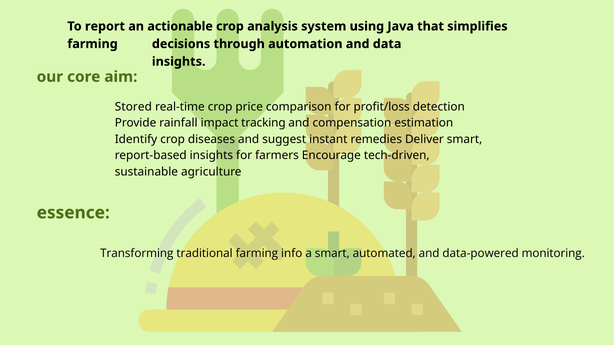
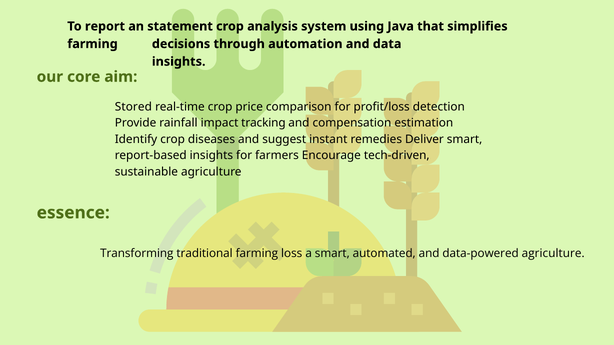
actionable: actionable -> statement
info: info -> loss
data-powered monitoring: monitoring -> agriculture
